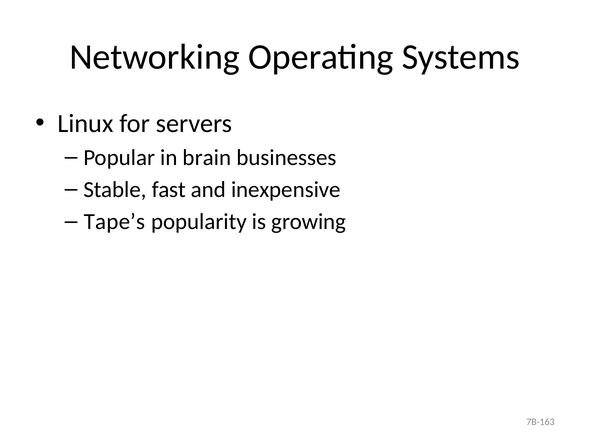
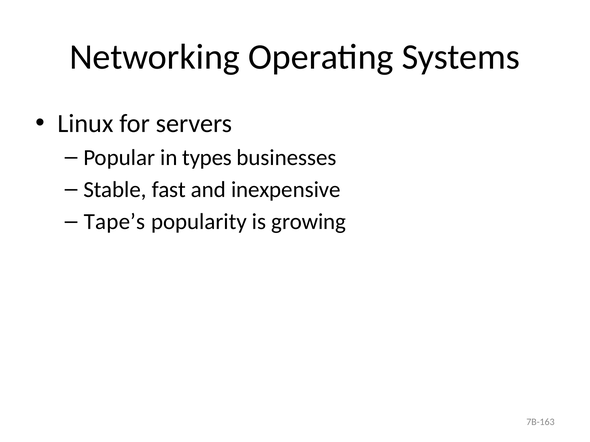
brain: brain -> types
